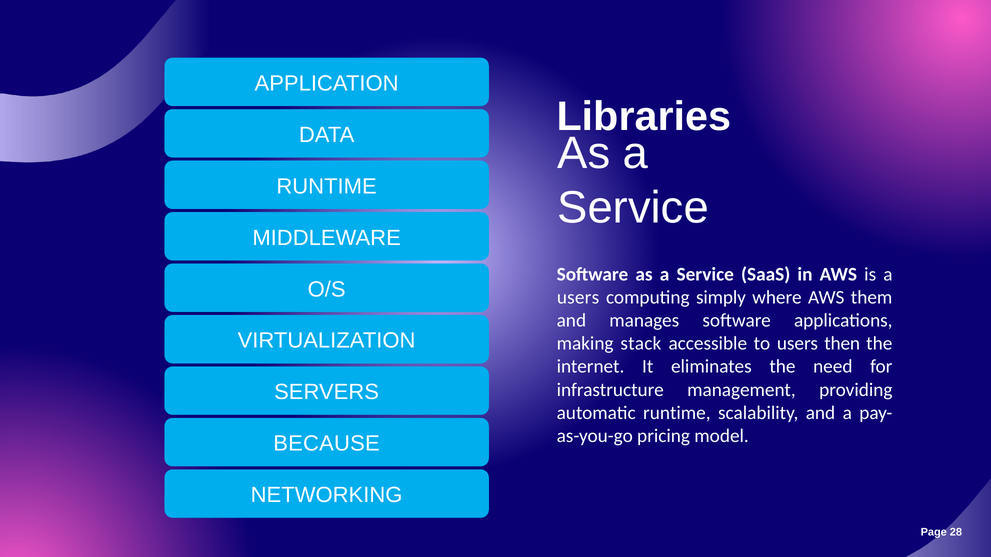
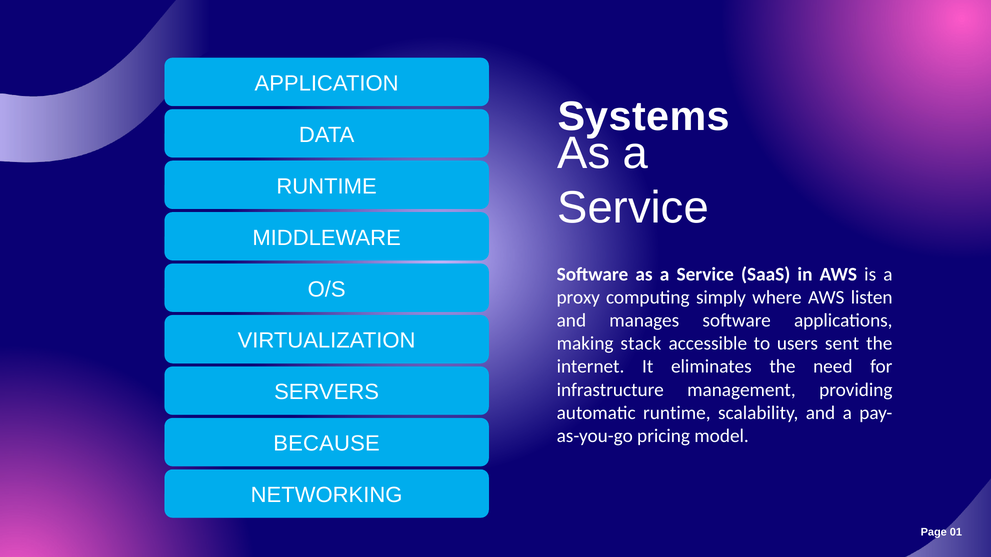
Libraries: Libraries -> Systems
users at (578, 298): users -> proxy
them: them -> listen
then: then -> sent
28: 28 -> 01
